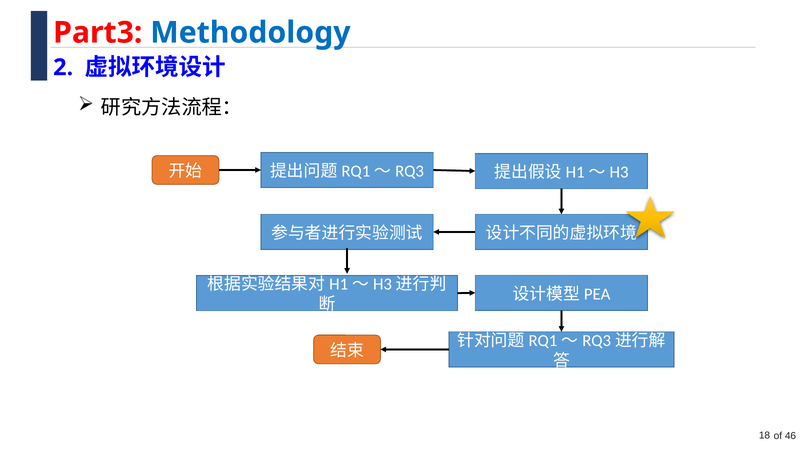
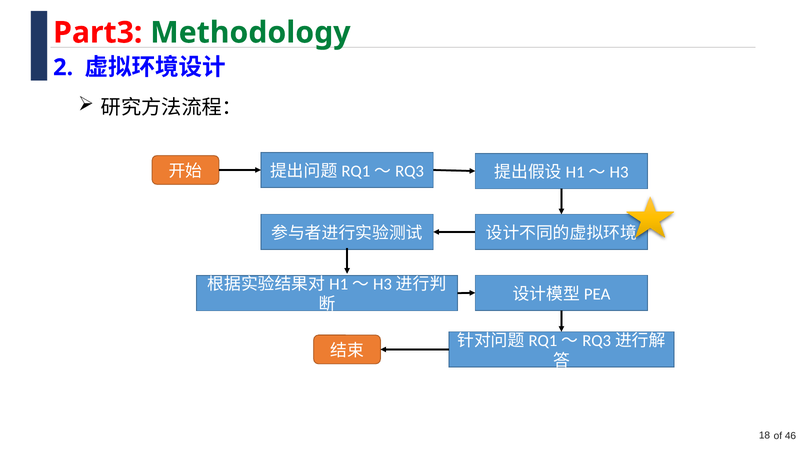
Methodology colour: blue -> green
